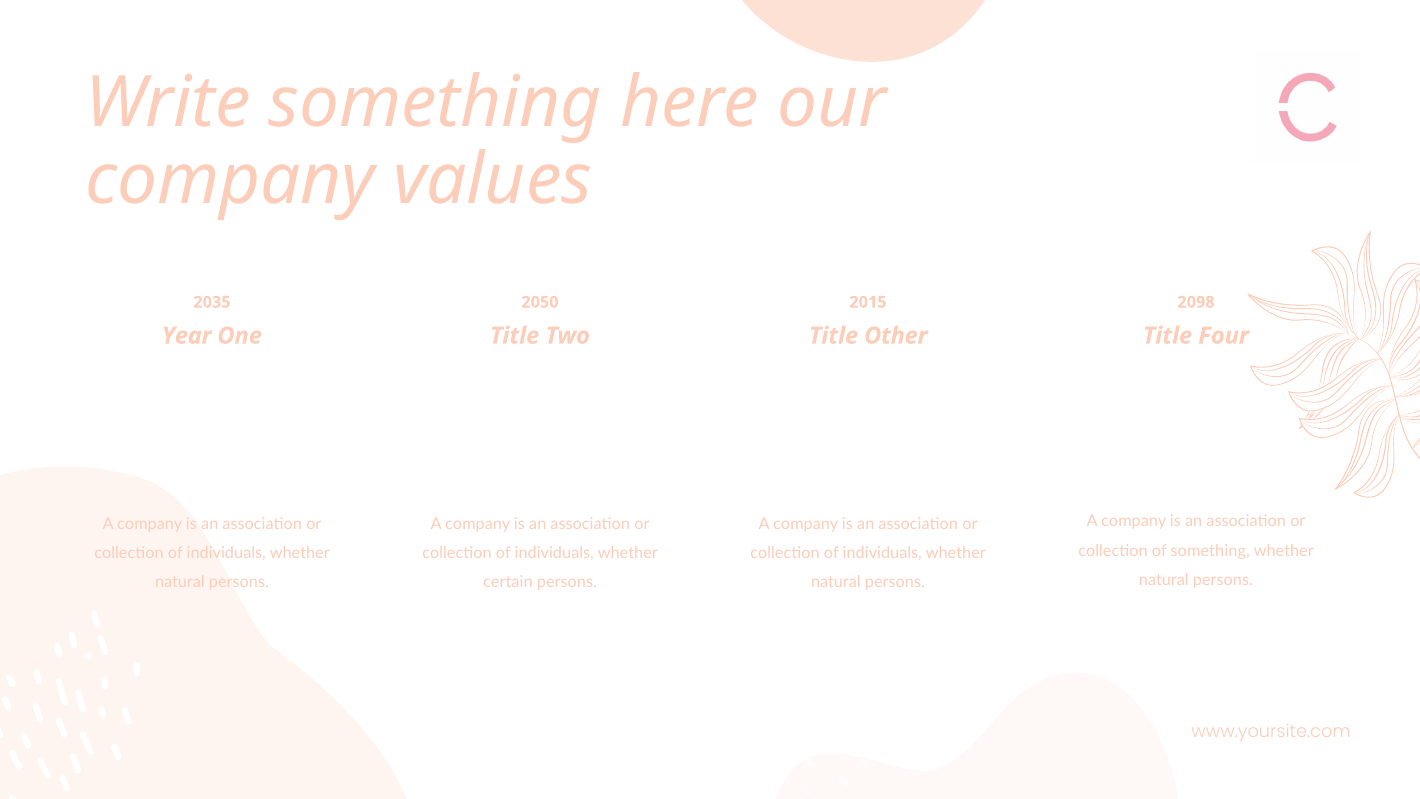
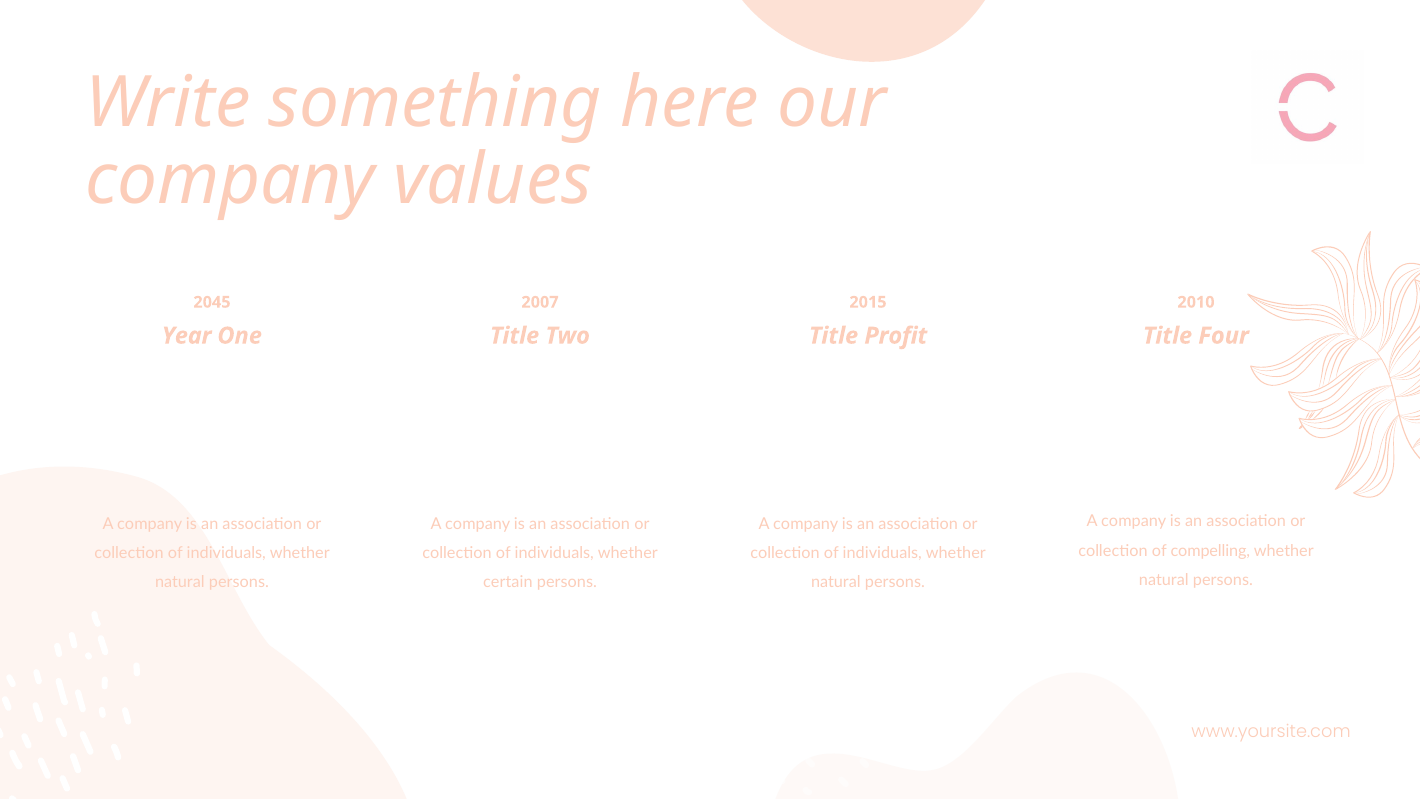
2035: 2035 -> 2045
2050: 2050 -> 2007
2098: 2098 -> 2010
Other: Other -> Profit
of something: something -> compelling
